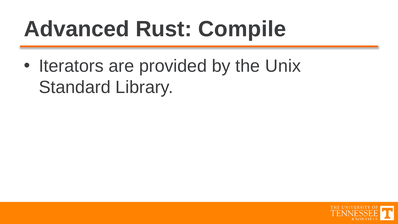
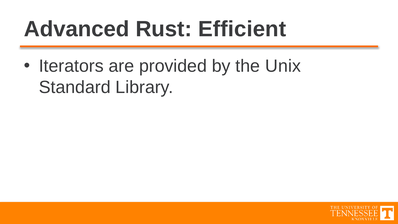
Compile: Compile -> Efficient
